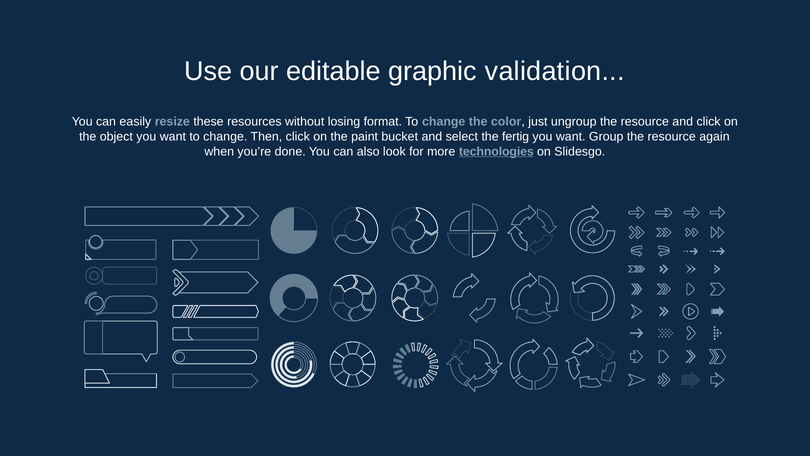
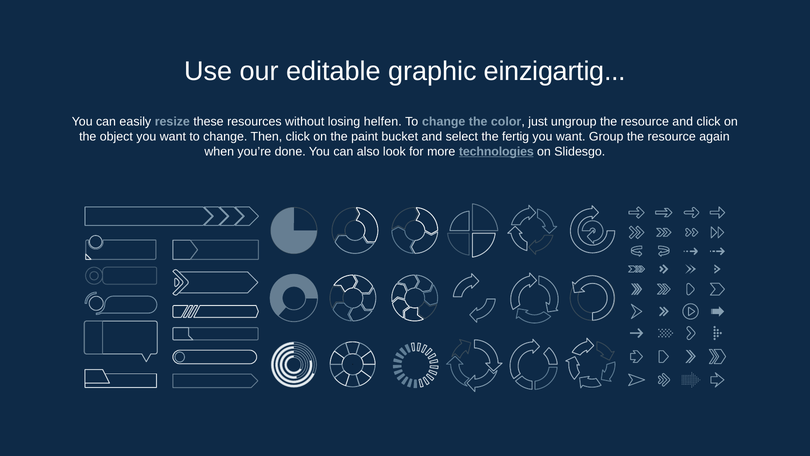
validation: validation -> einzigartig
format: format -> helfen
